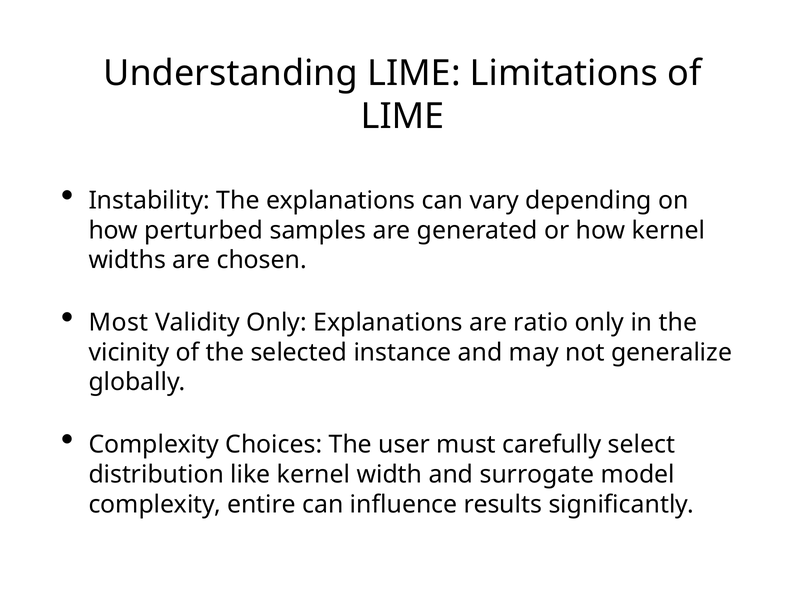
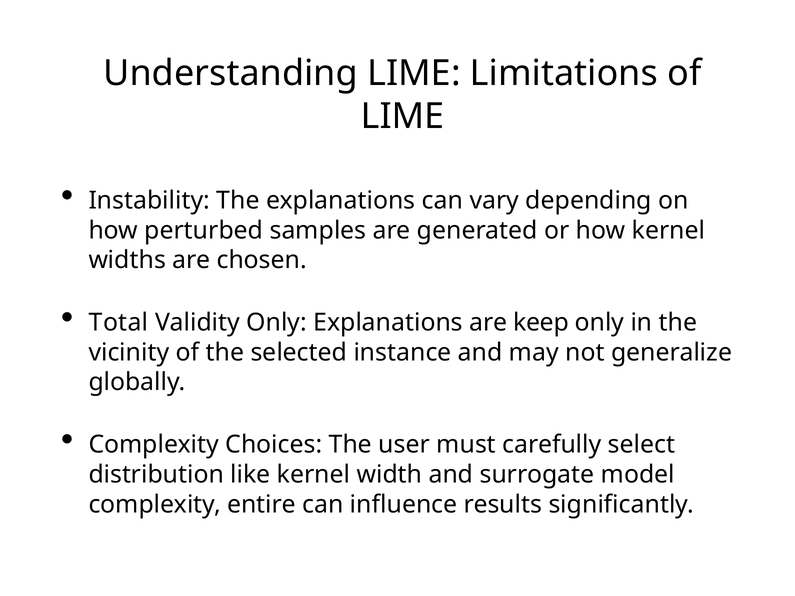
Most: Most -> Total
ratio: ratio -> keep
